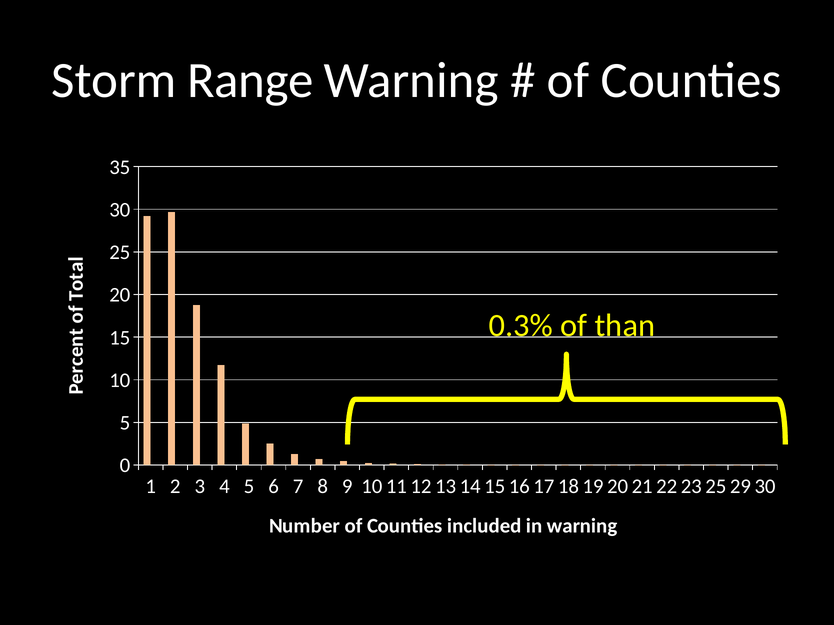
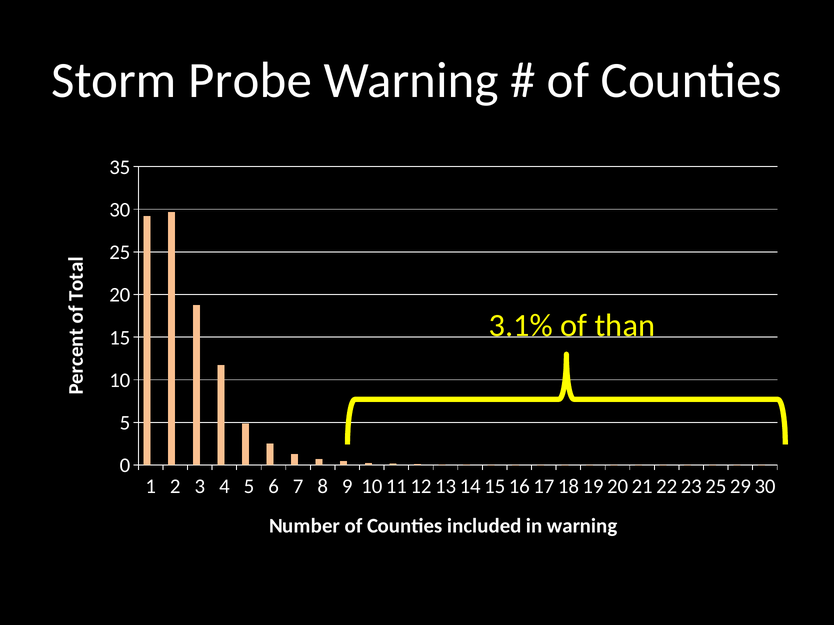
Range: Range -> Probe
0.3%: 0.3% -> 3.1%
